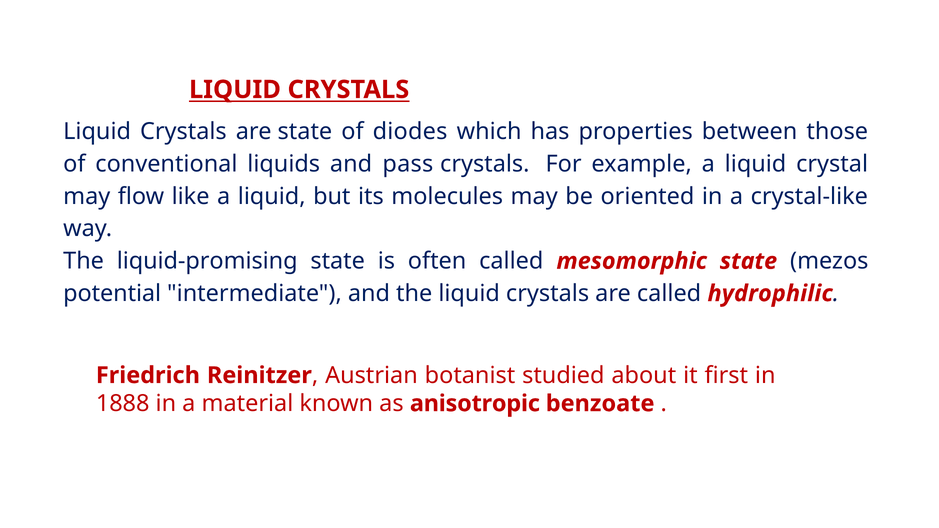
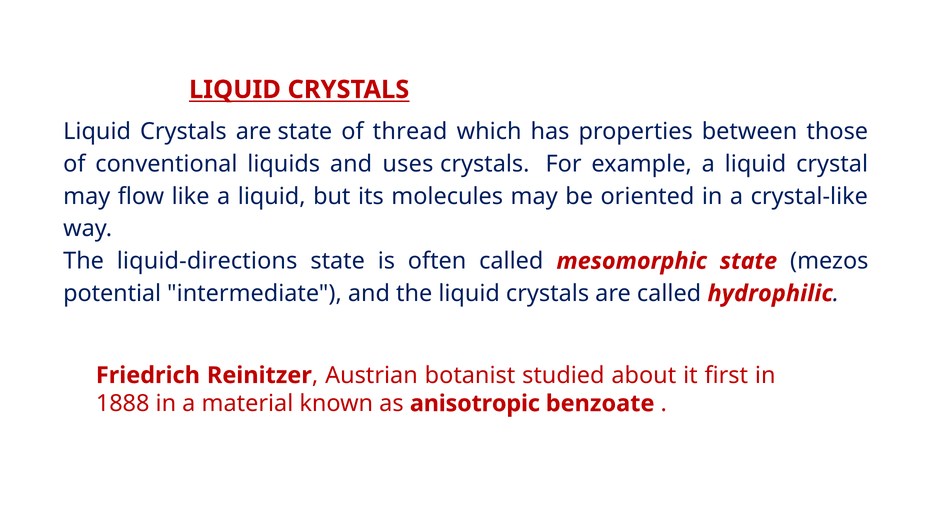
diodes: diodes -> thread
pass: pass -> uses
liquid-promising: liquid-promising -> liquid-directions
